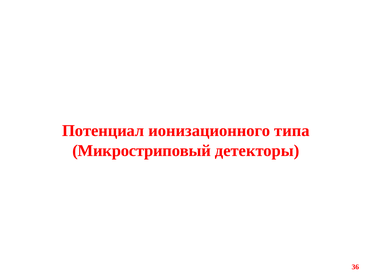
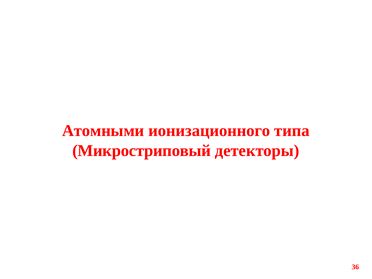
Потенциал: Потенциал -> Атомными
